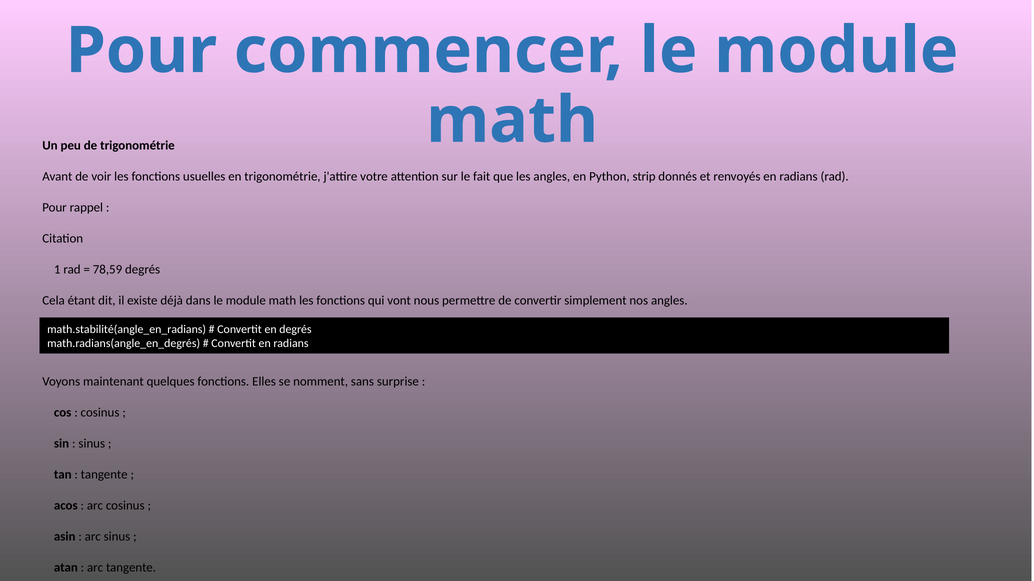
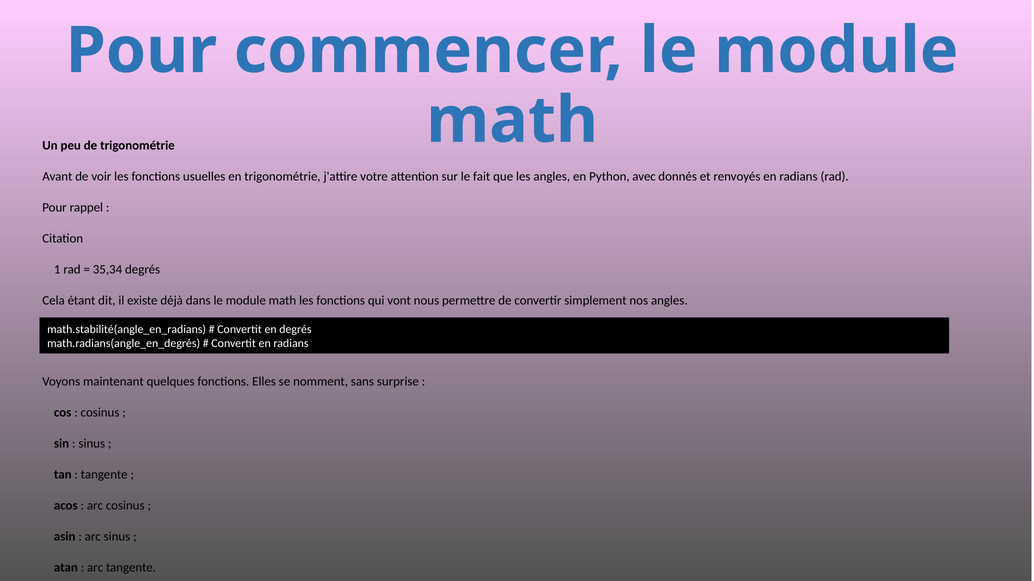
strip: strip -> avec
78,59: 78,59 -> 35,34
